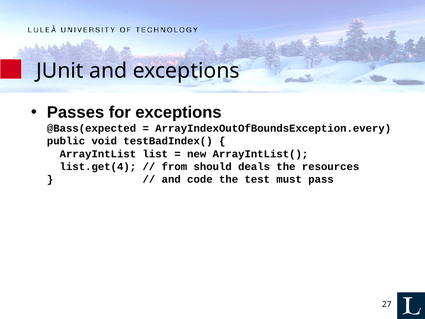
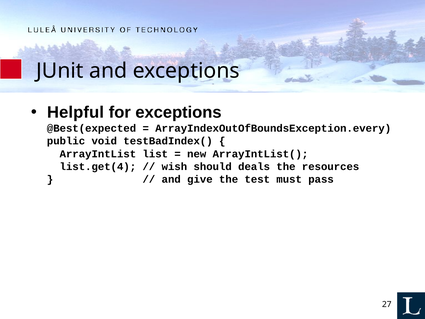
Passes: Passes -> Helpful
@Bass(expected: @Bass(expected -> @Best(expected
from: from -> wish
code: code -> give
